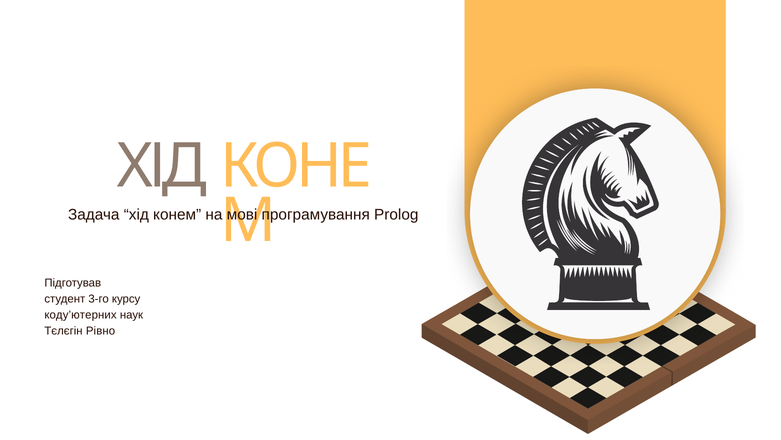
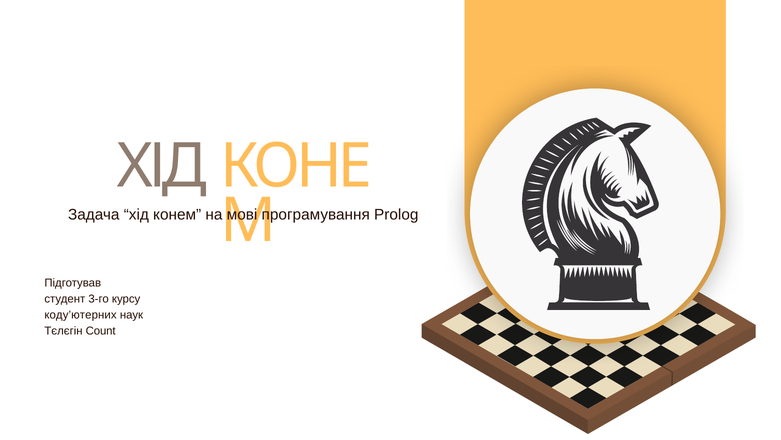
Рівно: Рівно -> Count
